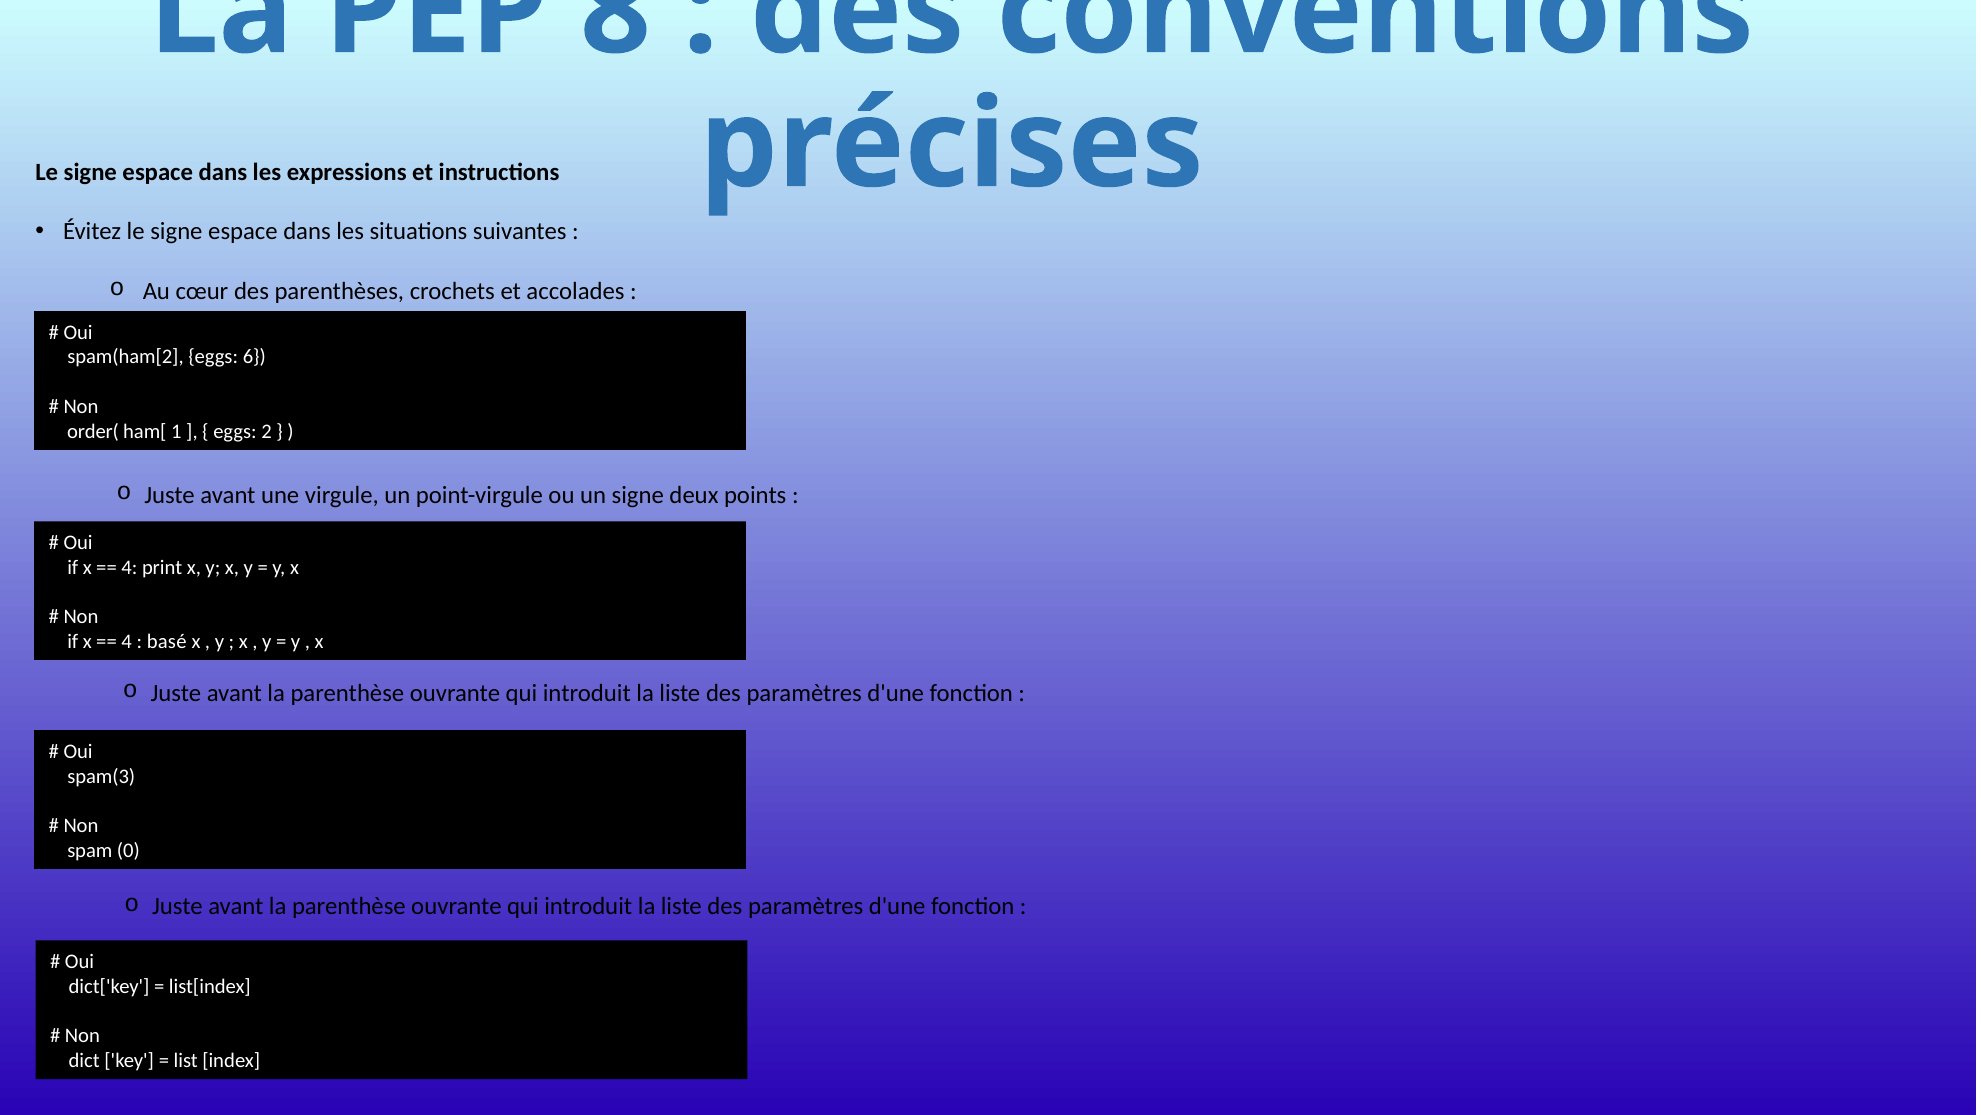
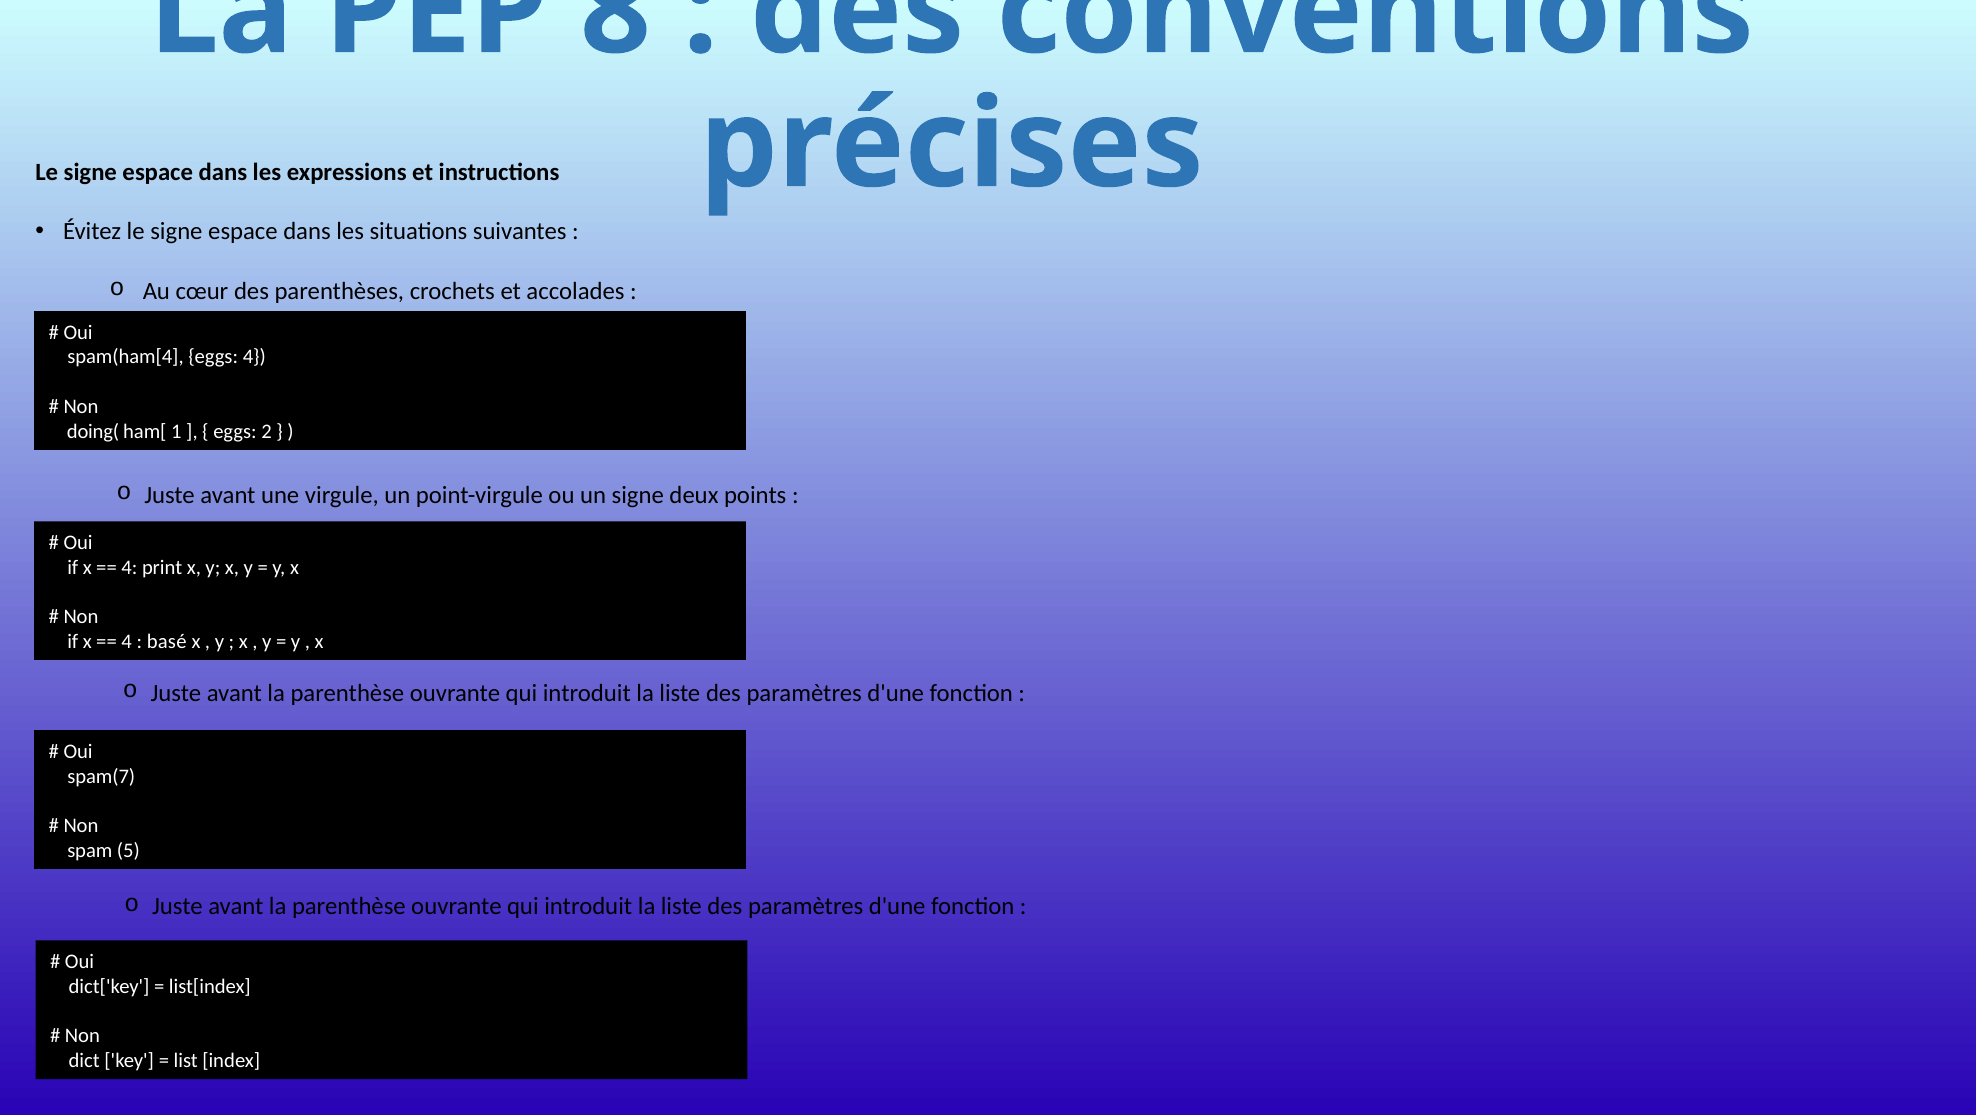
spam(ham[2: spam(ham[2 -> spam(ham[4
eggs 6: 6 -> 4
order(: order( -> doing(
spam(3: spam(3 -> spam(7
0: 0 -> 5
